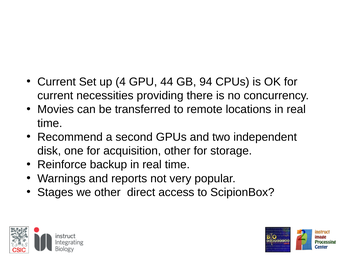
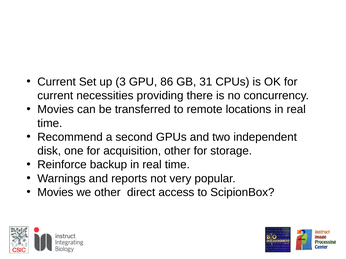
4: 4 -> 3
44: 44 -> 86
94: 94 -> 31
Stages at (55, 193): Stages -> Movies
